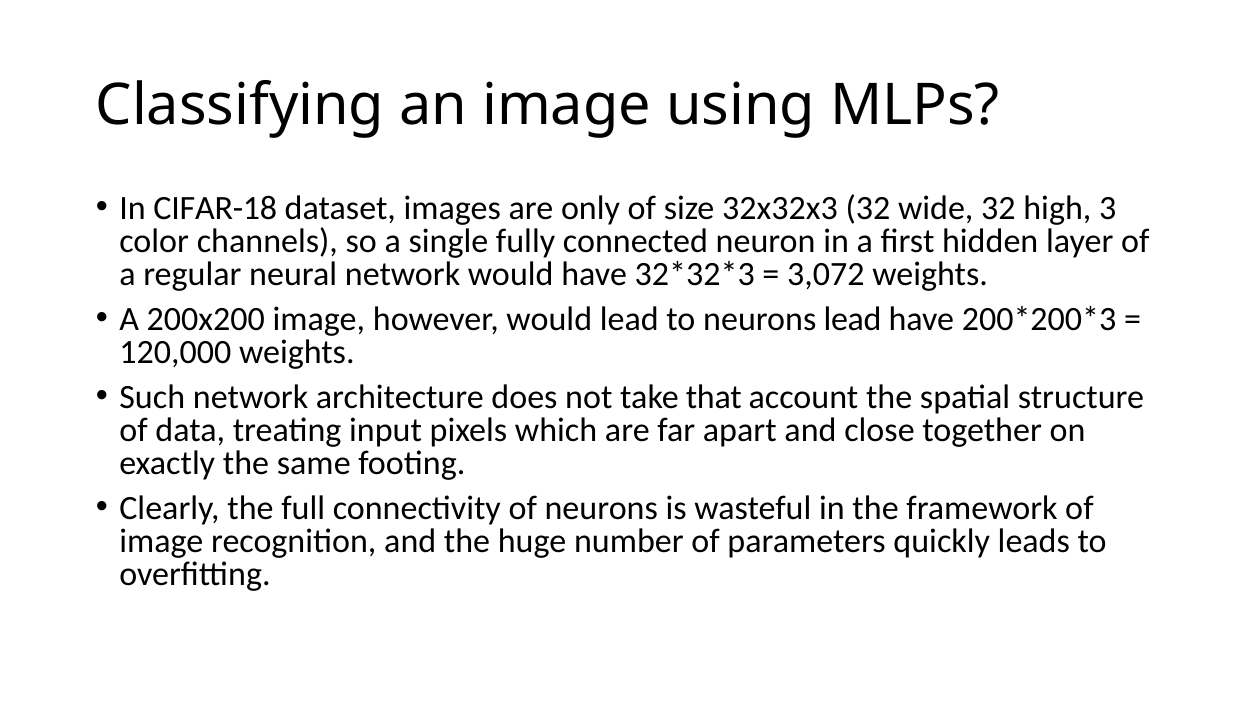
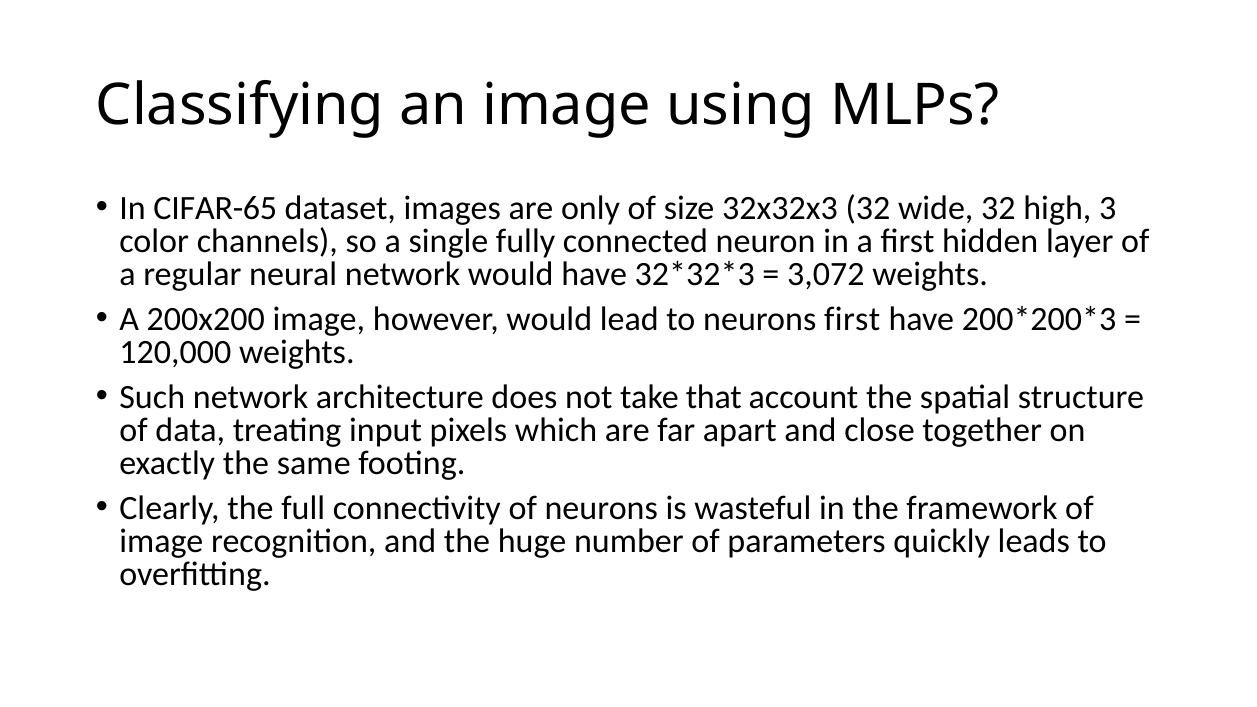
CIFAR-18: CIFAR-18 -> CIFAR-65
neurons lead: lead -> first
